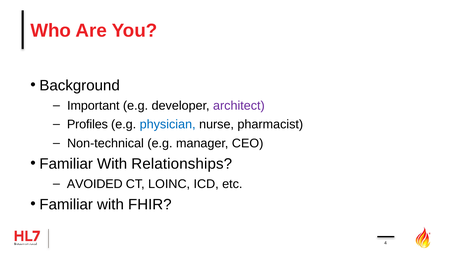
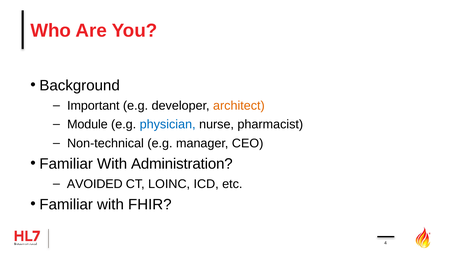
architect colour: purple -> orange
Profiles: Profiles -> Module
Relationships: Relationships -> Administration
